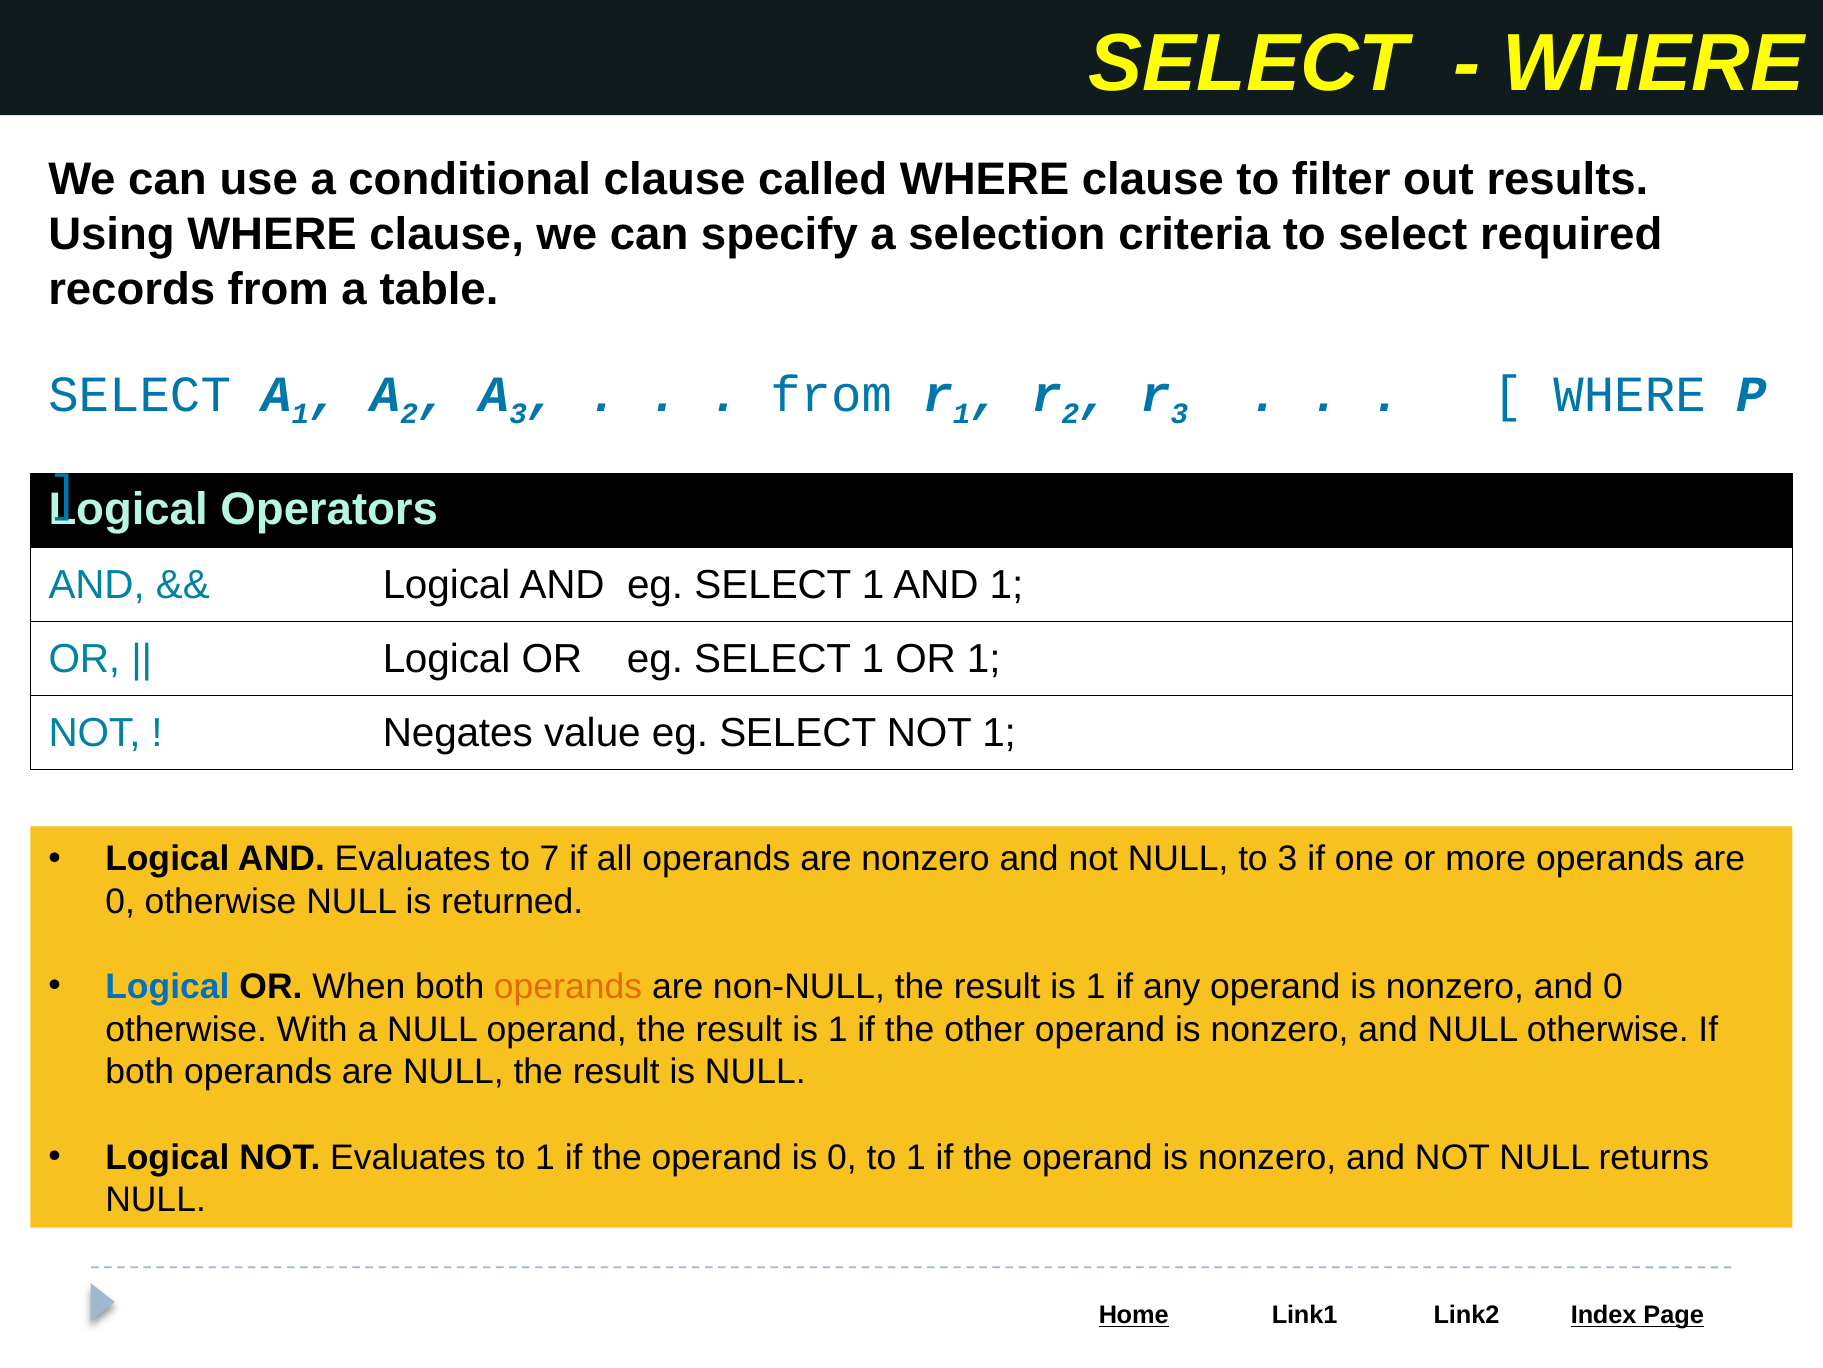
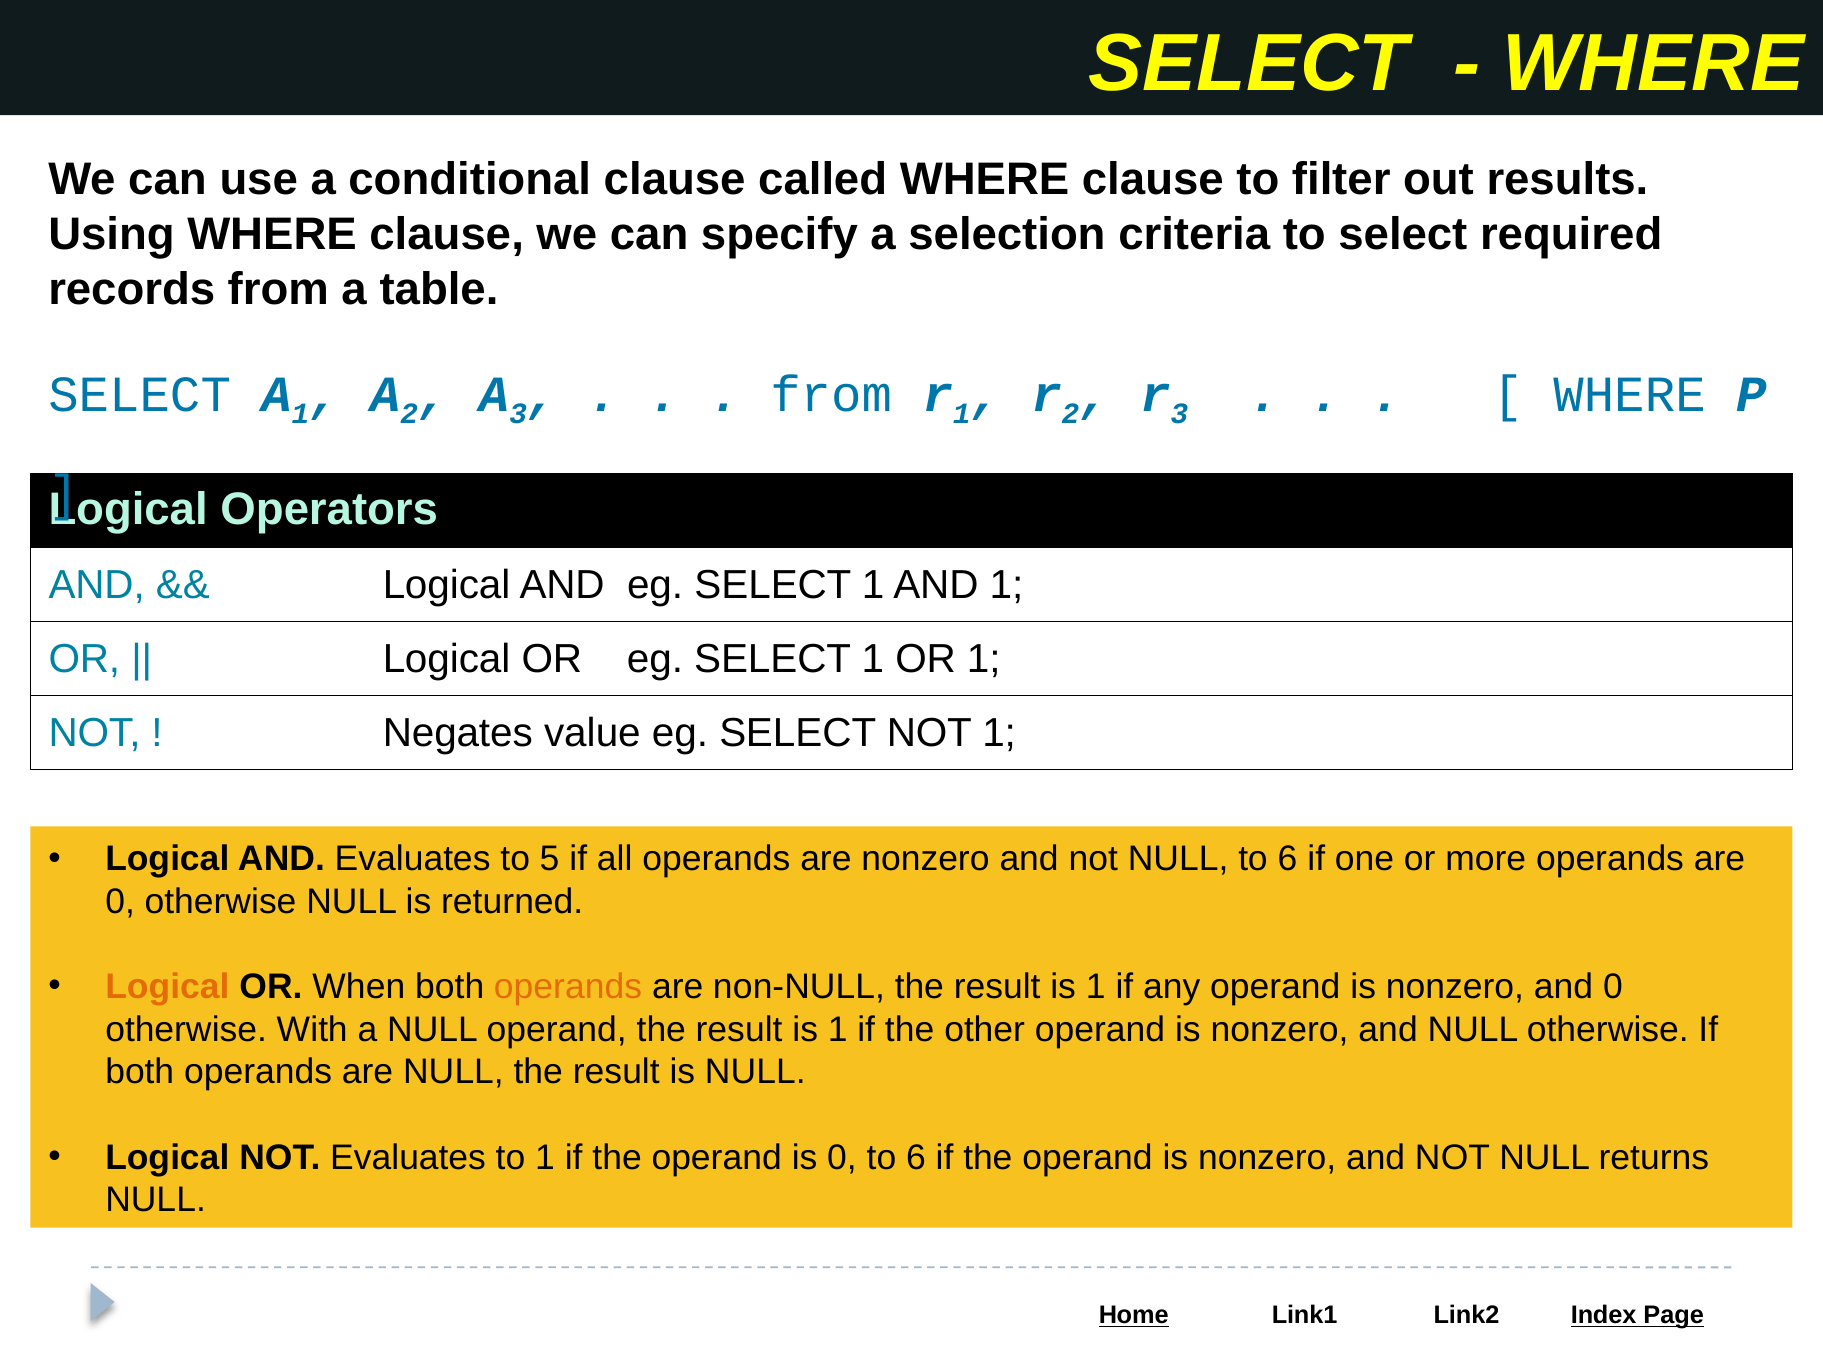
7: 7 -> 5
NULL to 3: 3 -> 6
Logical at (167, 986) colour: blue -> orange
0 to 1: 1 -> 6
